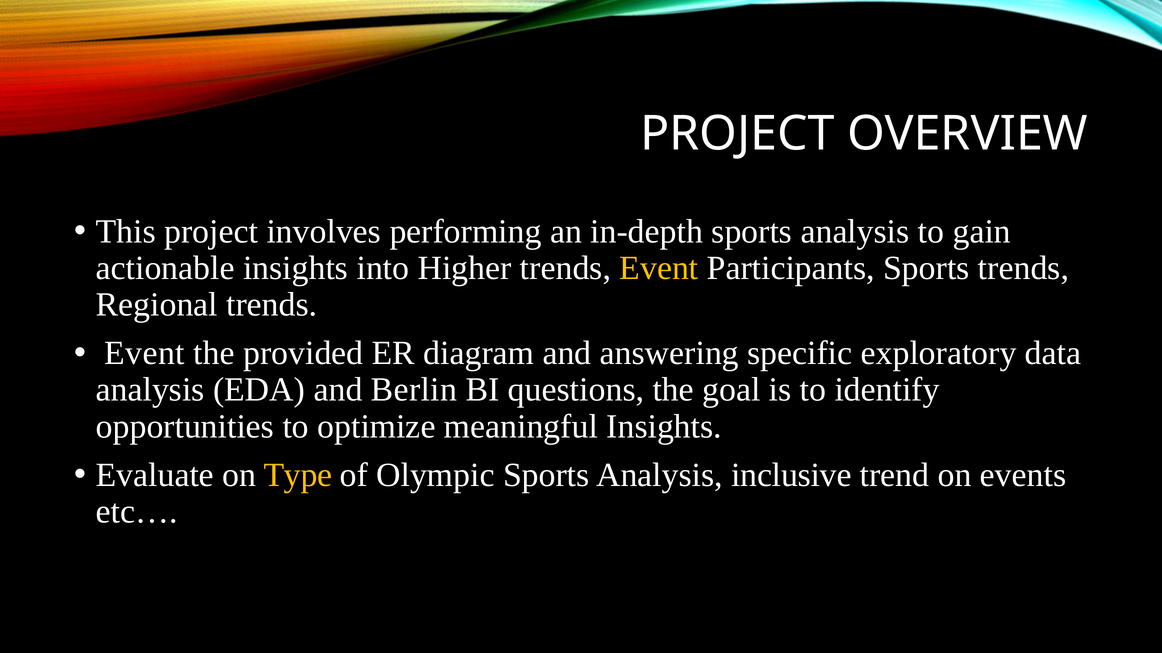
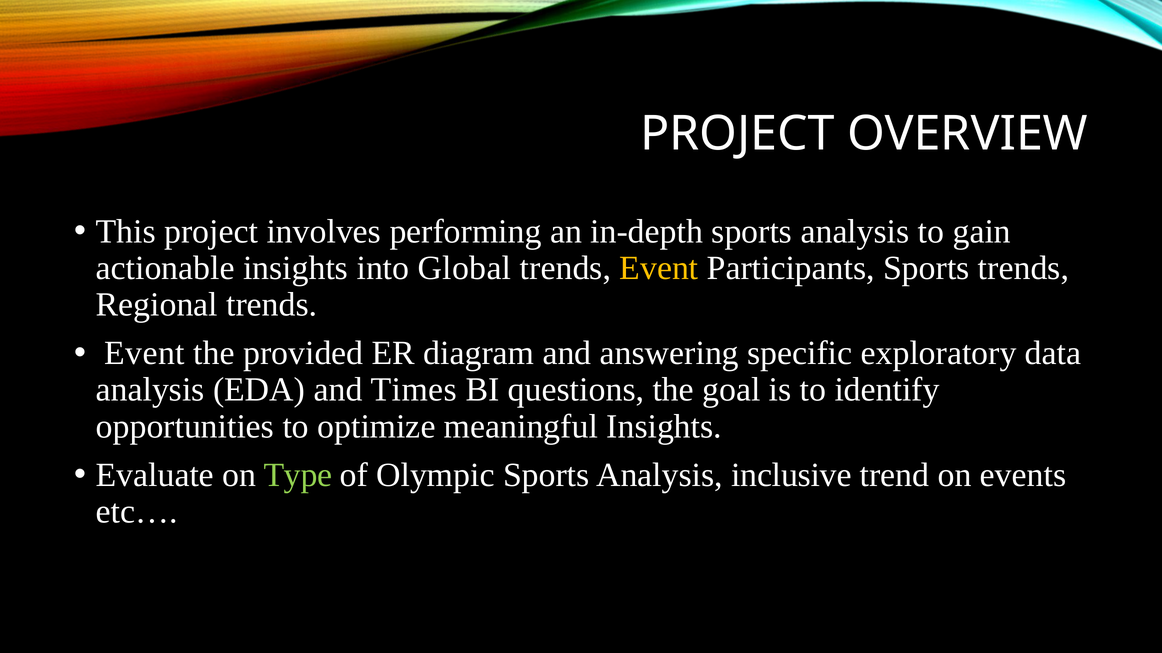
Higher: Higher -> Global
Berlin: Berlin -> Times
Type colour: yellow -> light green
